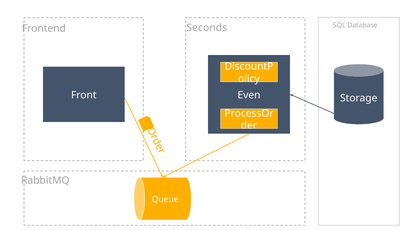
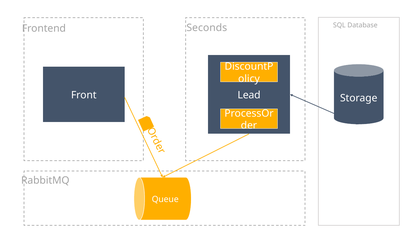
Even: Even -> Lead
